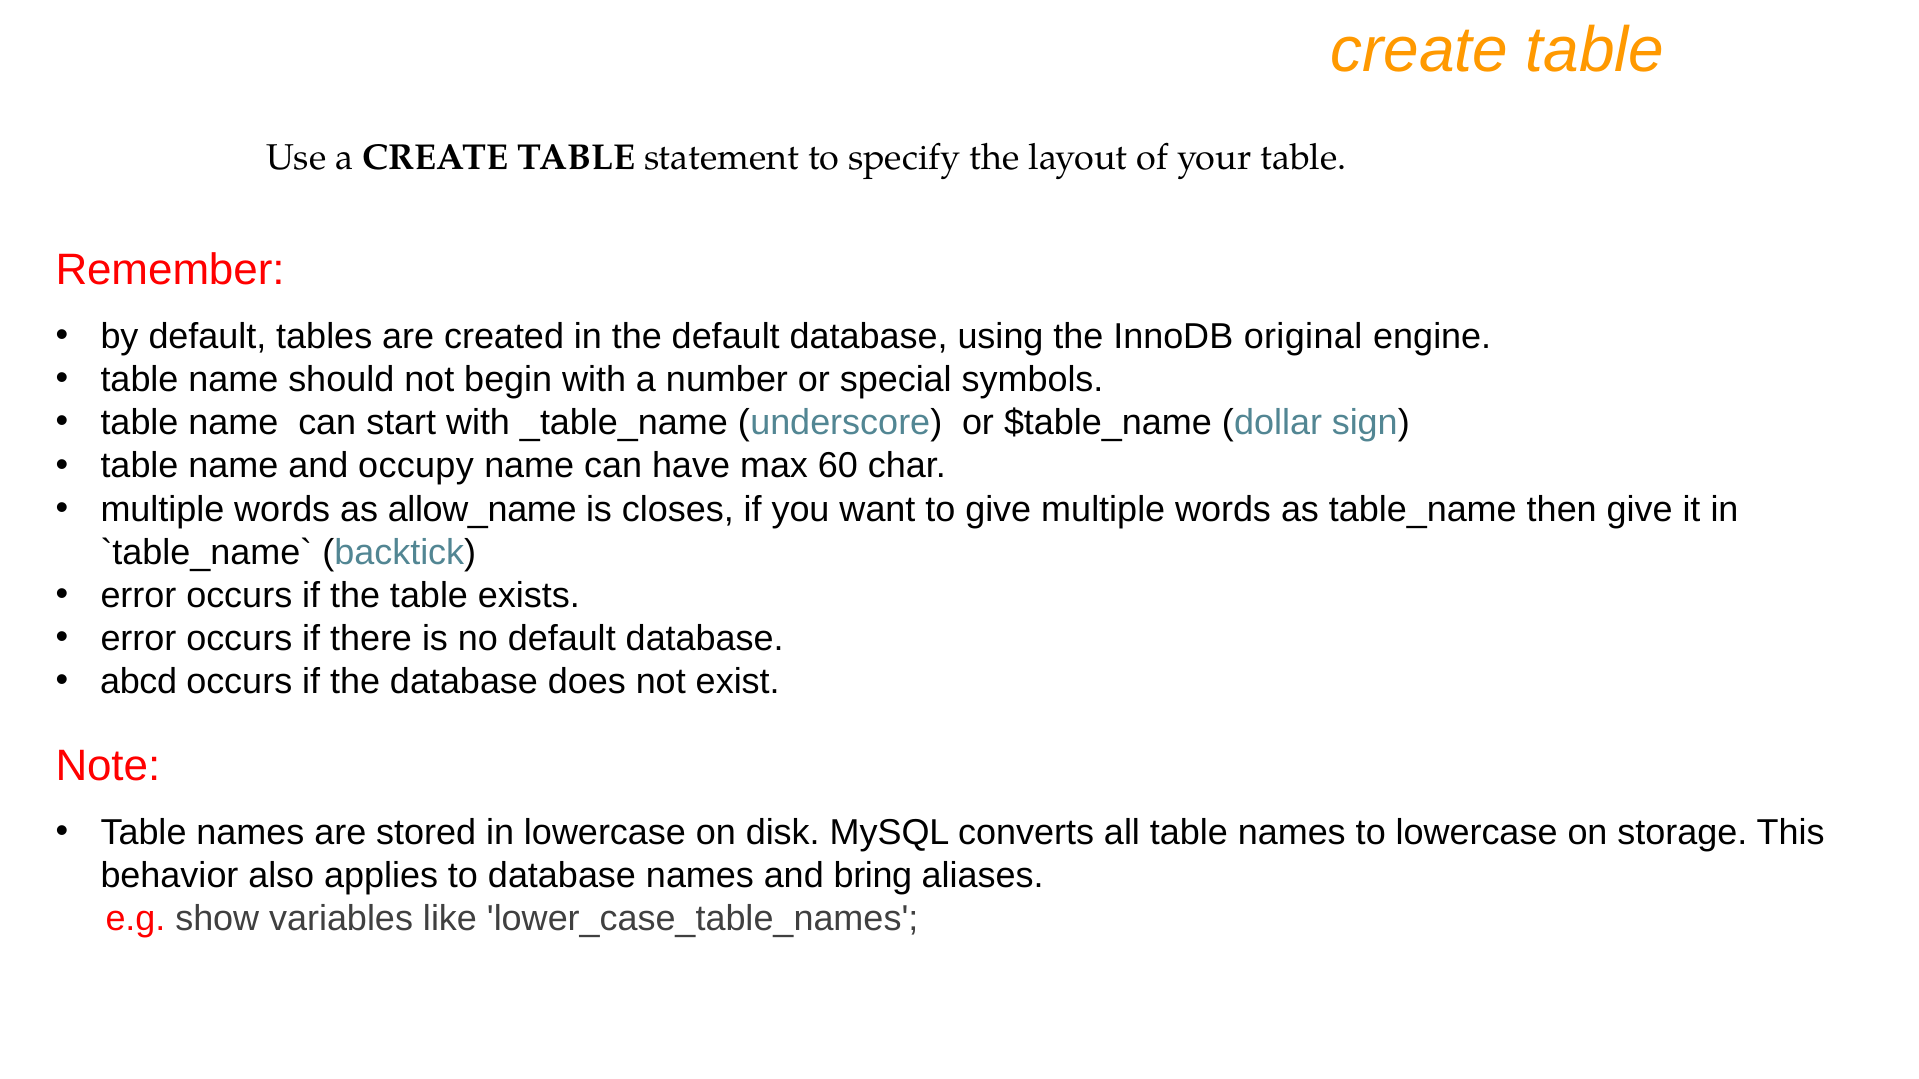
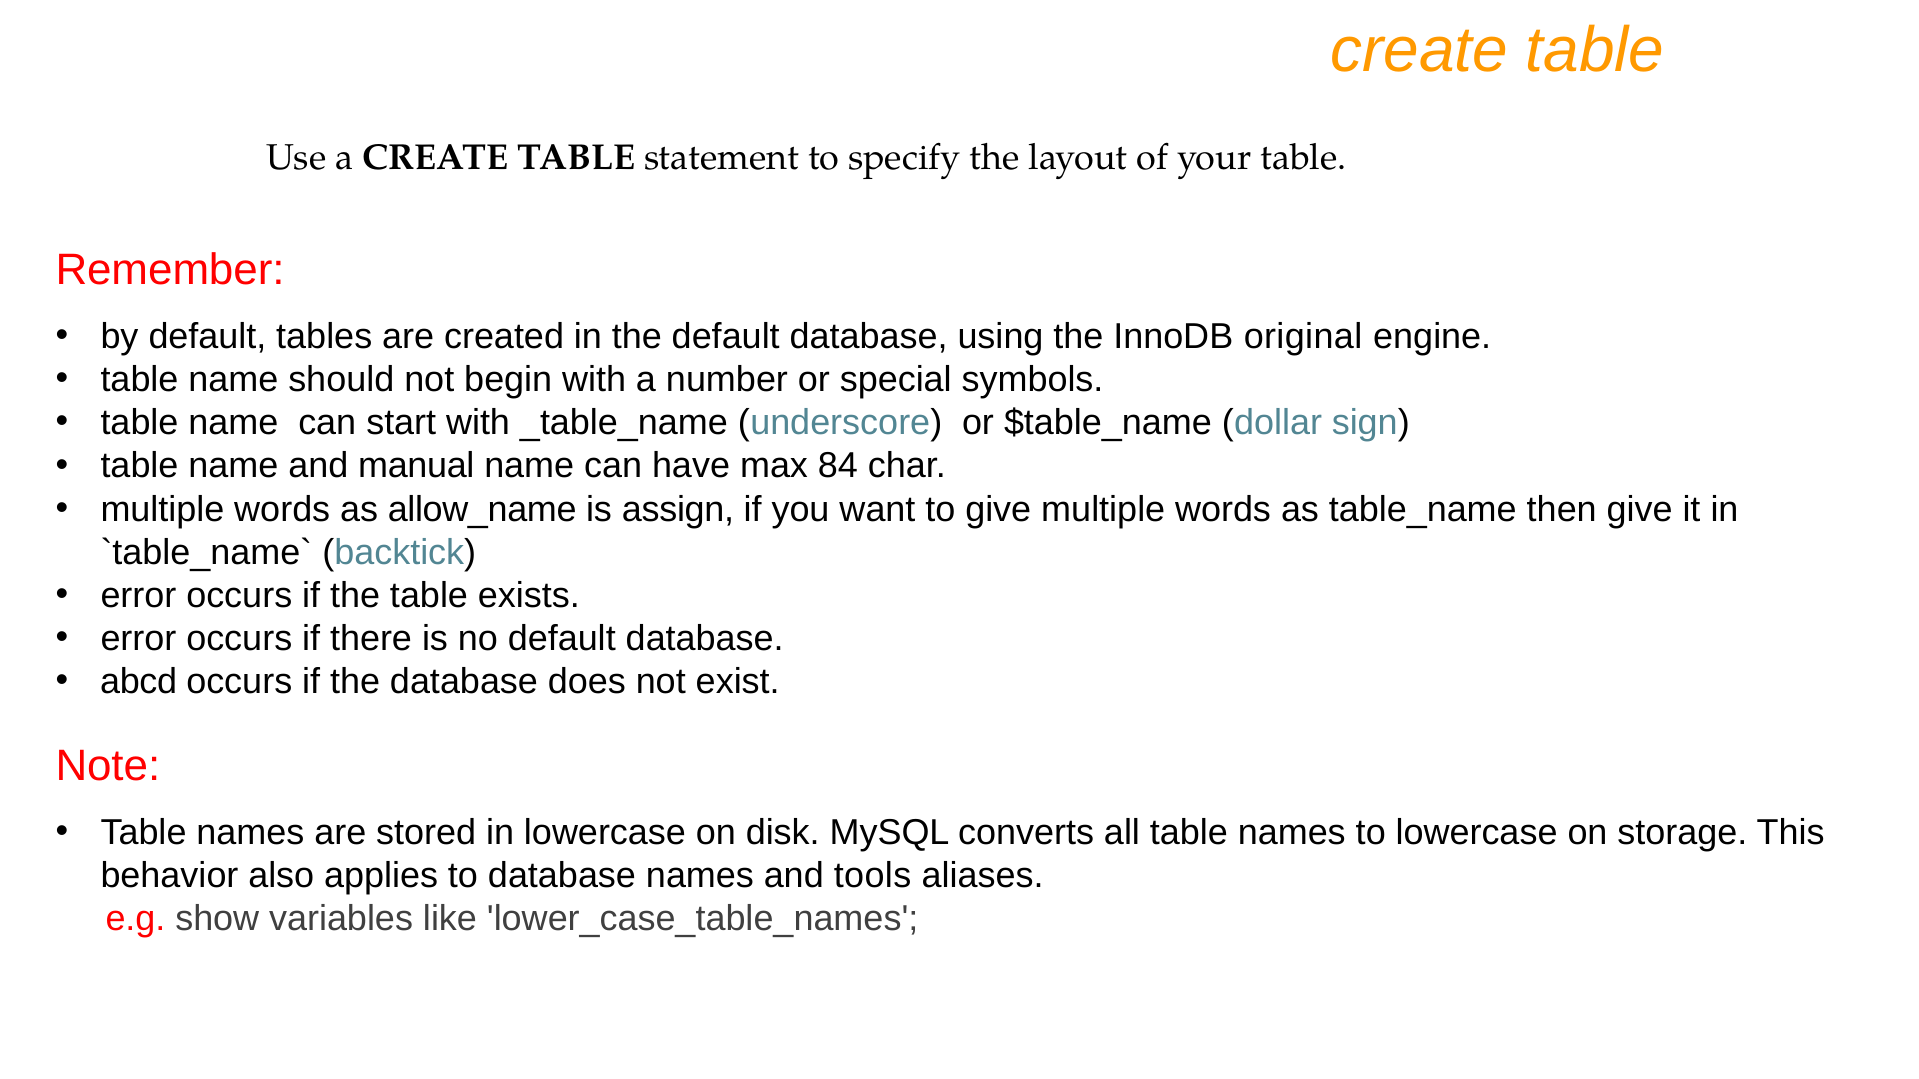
occupy: occupy -> manual
60: 60 -> 84
closes: closes -> assign
bring: bring -> tools
